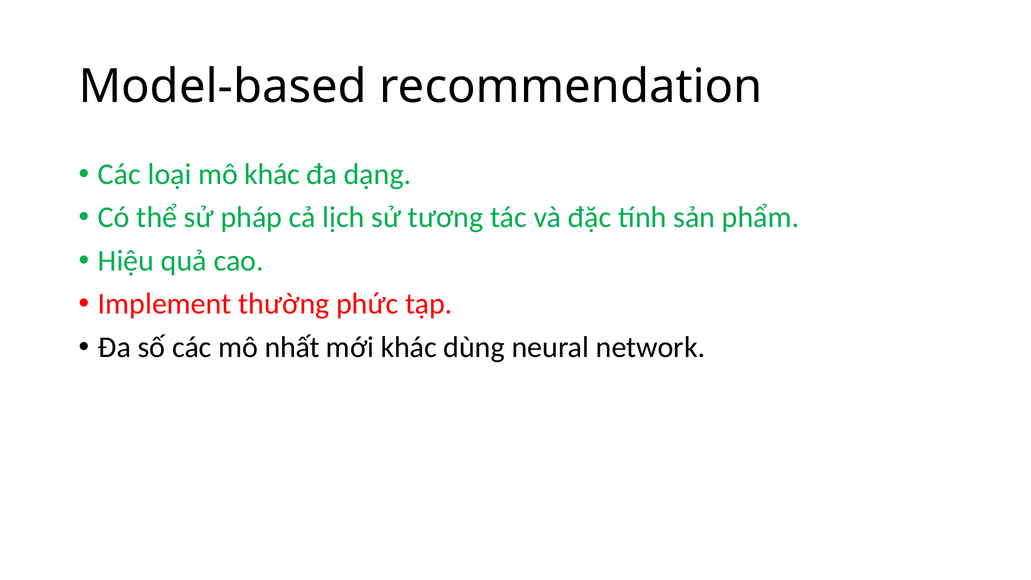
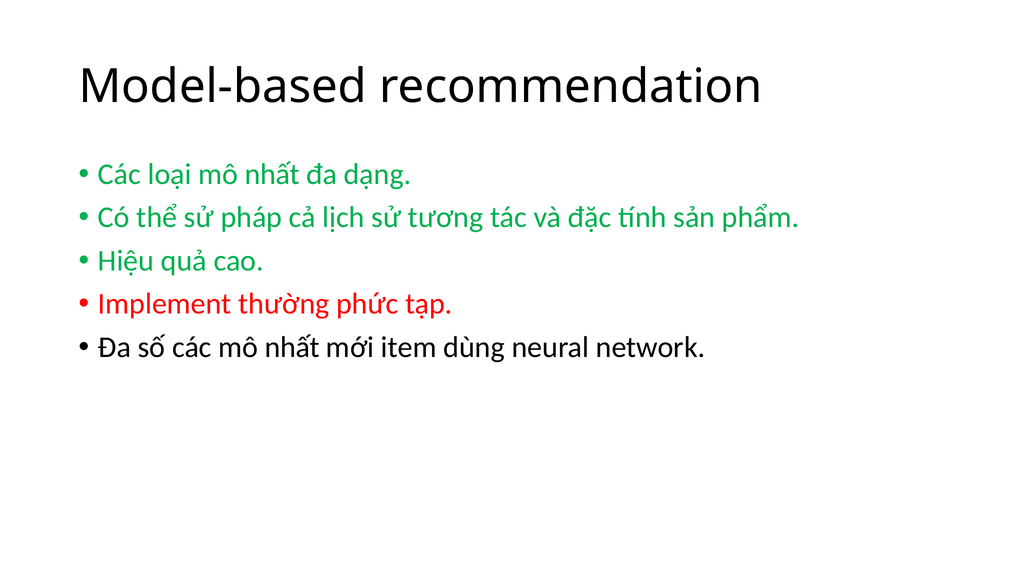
loại mô khác: khác -> nhất
mới khác: khác -> item
